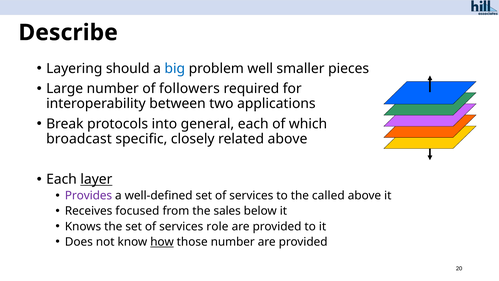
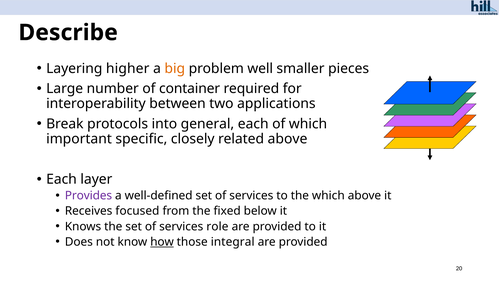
should: should -> higher
big colour: blue -> orange
followers: followers -> container
broadcast: broadcast -> important
layer underline: present -> none
the called: called -> which
sales: sales -> fixed
those number: number -> integral
